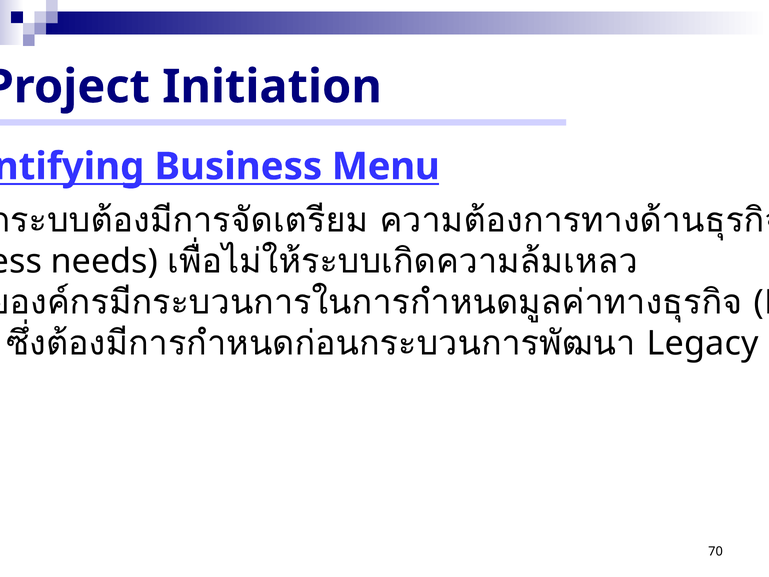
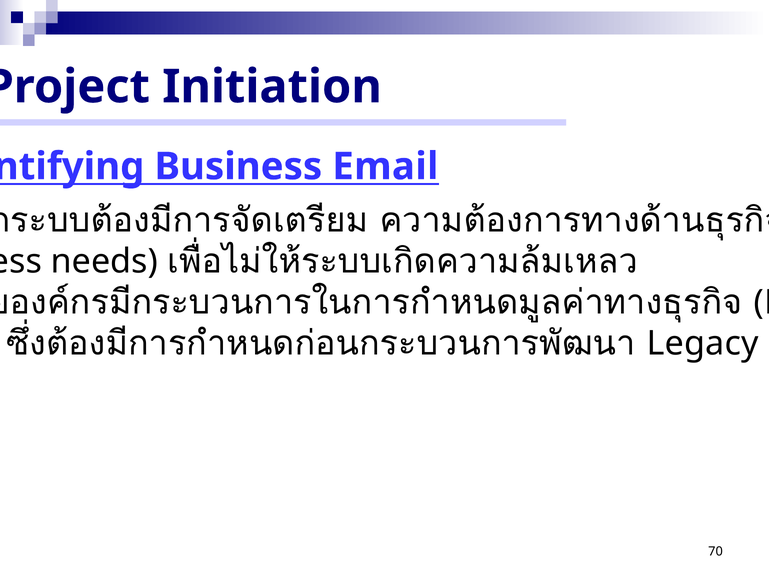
Menu: Menu -> Email
